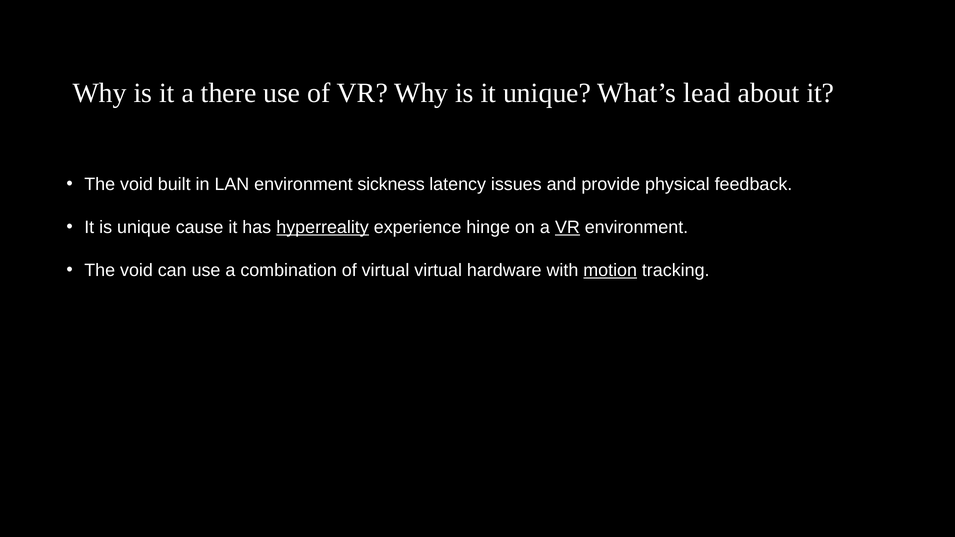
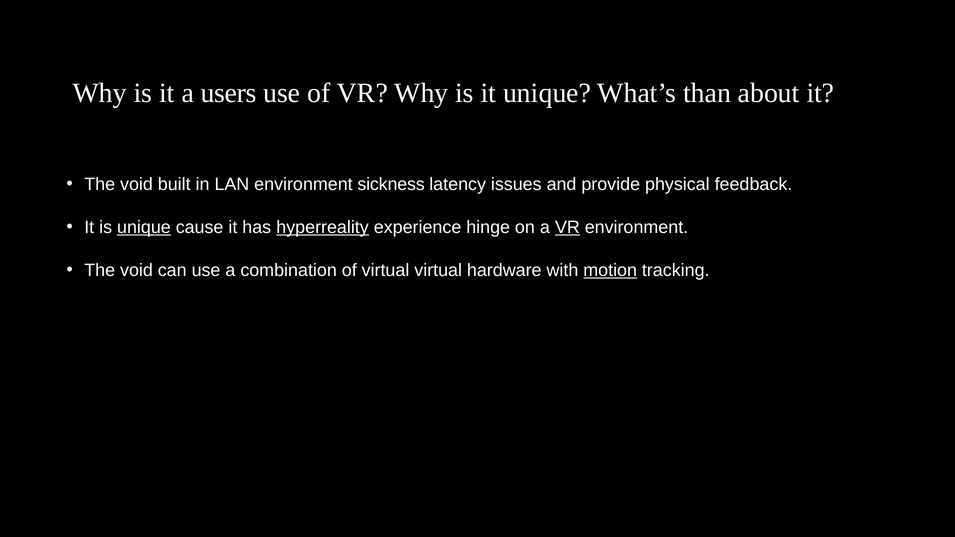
there: there -> users
lead: lead -> than
unique at (144, 227) underline: none -> present
